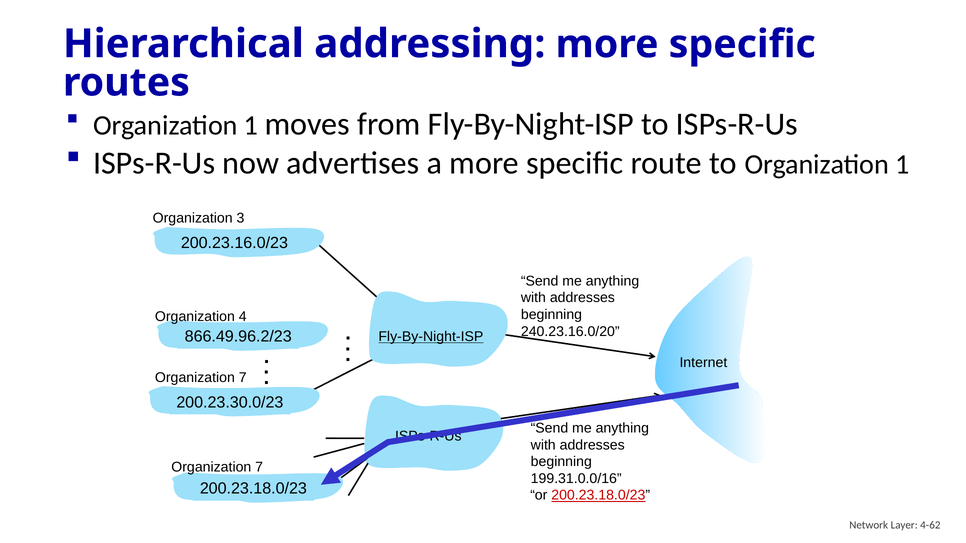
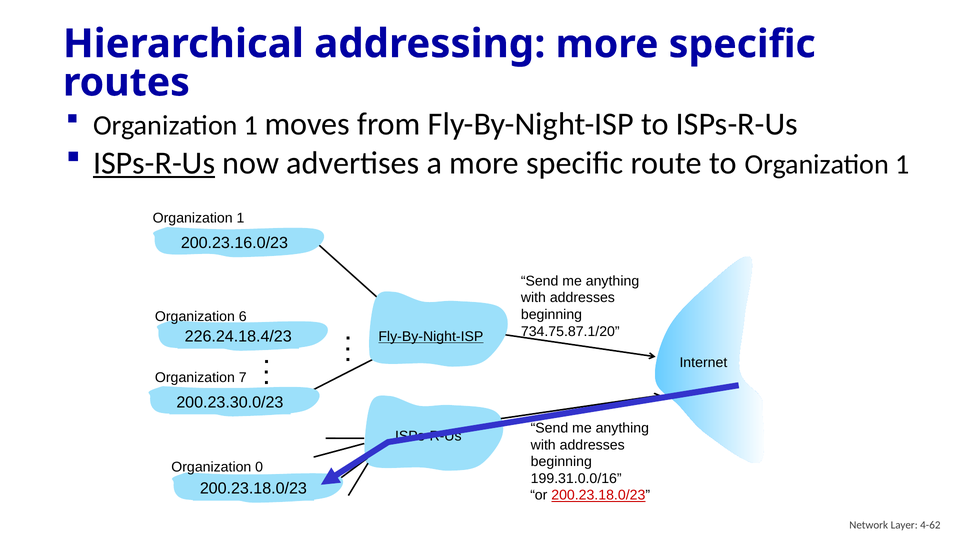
ISPs-R-Us at (154, 163) underline: none -> present
3 at (240, 218): 3 -> 1
4: 4 -> 6
240.23.16.0/20: 240.23.16.0/20 -> 734.75.87.1/20
866.49.96.2/23: 866.49.96.2/23 -> 226.24.18.4/23
7 at (259, 467): 7 -> 0
